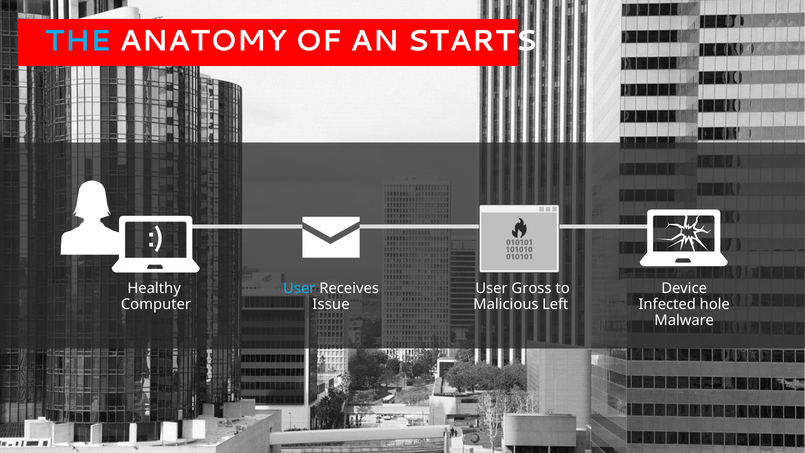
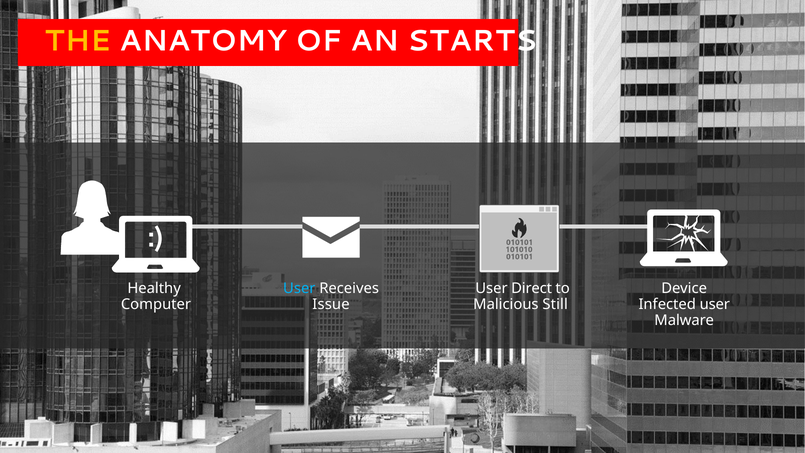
THE colour: light blue -> yellow
Gross: Gross -> Direct
Left: Left -> Still
Infected hole: hole -> user
